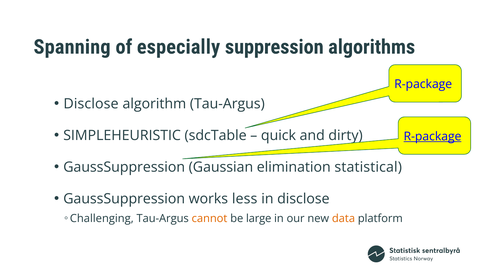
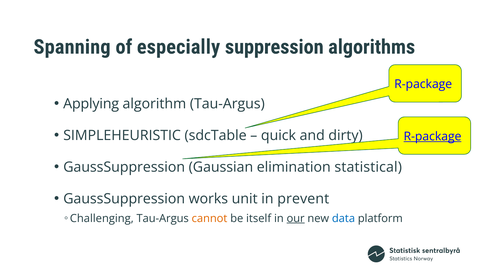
Disclose at (91, 104): Disclose -> Applying
less: less -> unit
in disclose: disclose -> prevent
large: large -> itself
our underline: none -> present
data colour: orange -> blue
